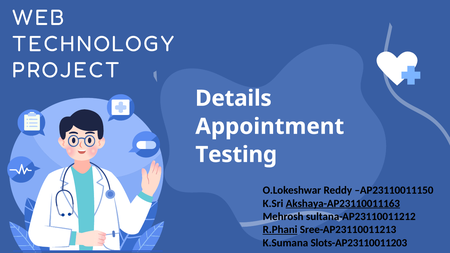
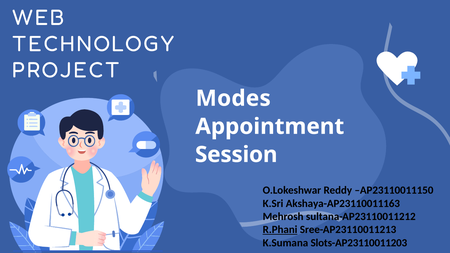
Details: Details -> Modes
Testing: Testing -> Session
Akshaya-AP23110011163 underline: present -> none
